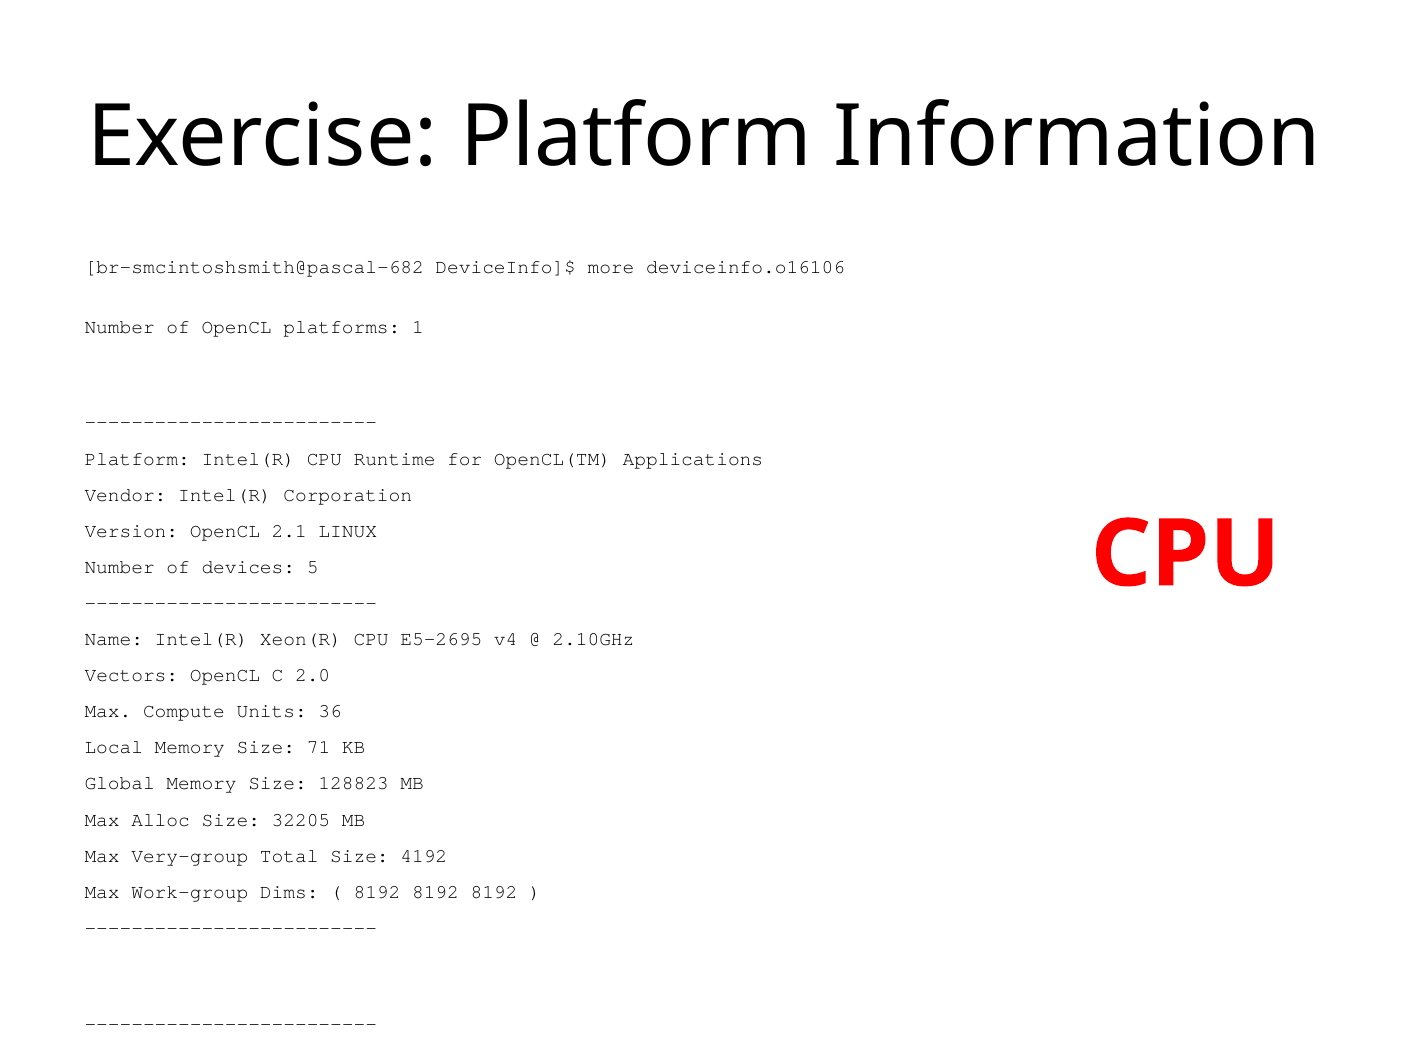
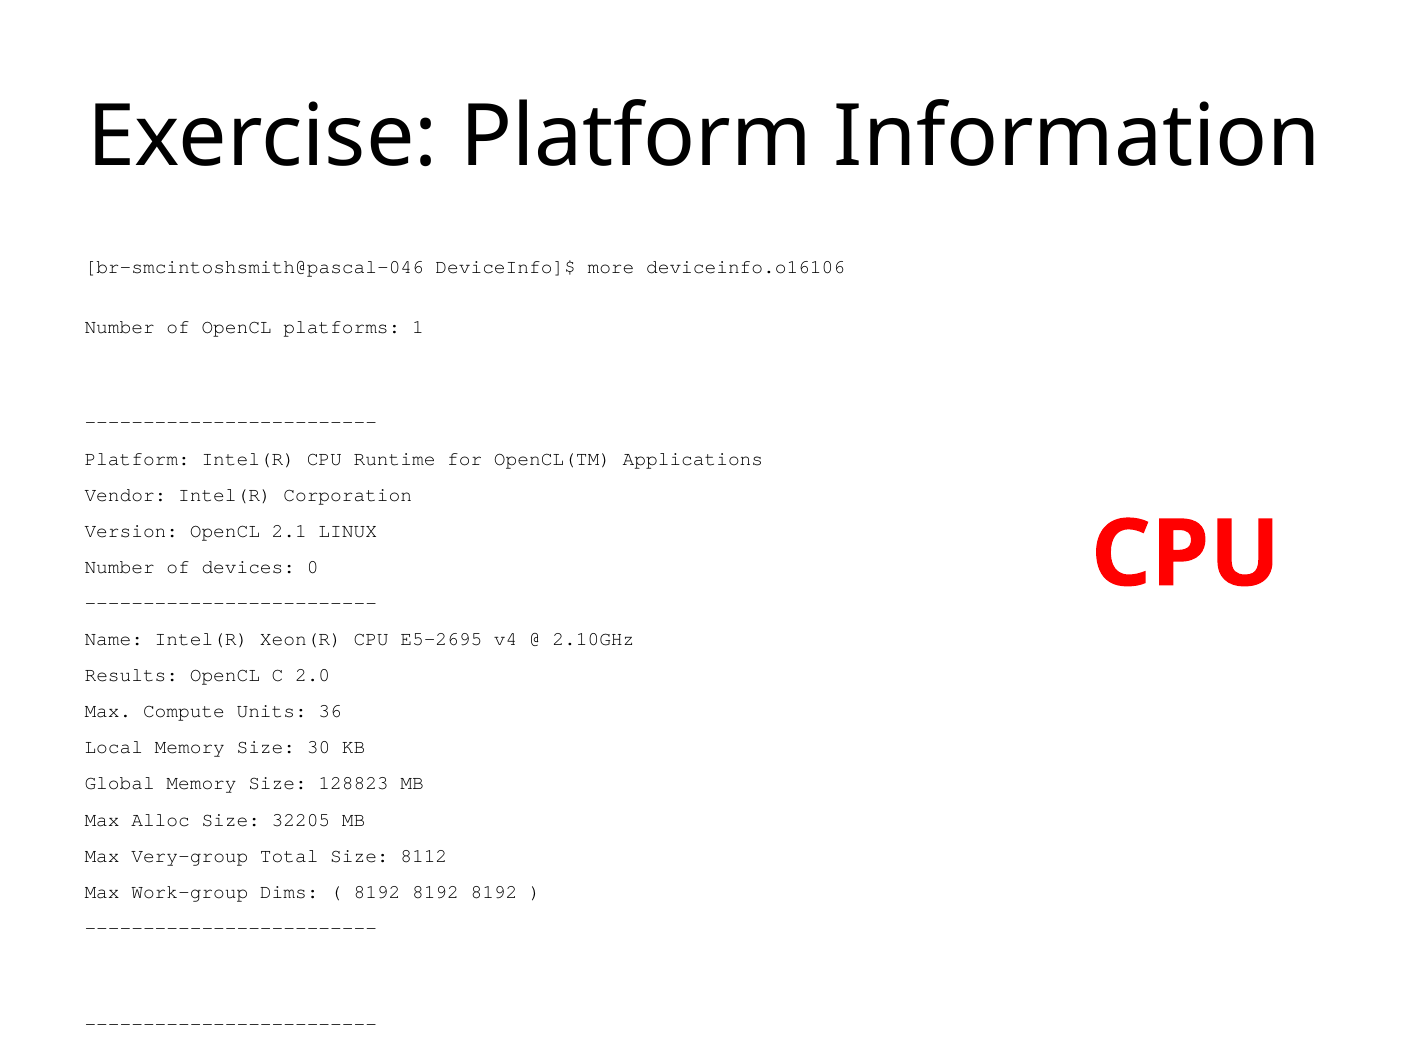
br-smcintoshsmith@pascal-682: br-smcintoshsmith@pascal-682 -> br-smcintoshsmith@pascal-046
5: 5 -> 0
Vectors: Vectors -> Results
71: 71 -> 30
4192: 4192 -> 8112
